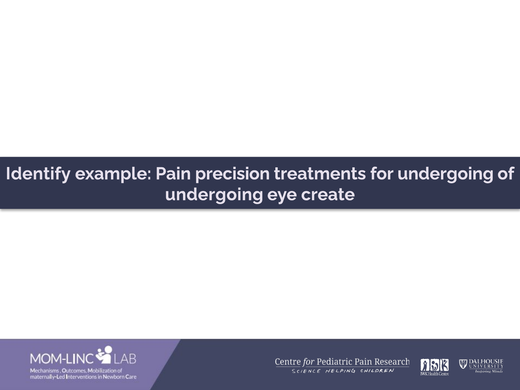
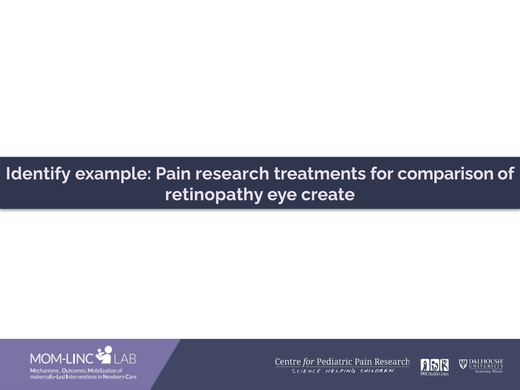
precision: precision -> research
for undergoing: undergoing -> comparison
undergoing at (214, 194): undergoing -> retinopathy
